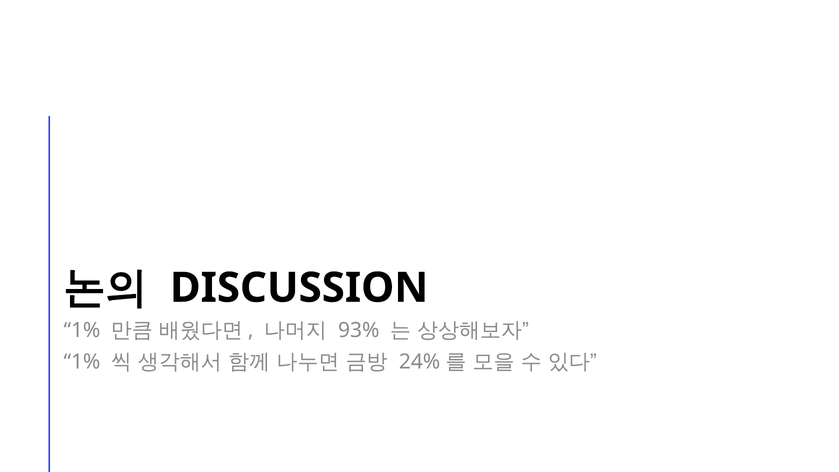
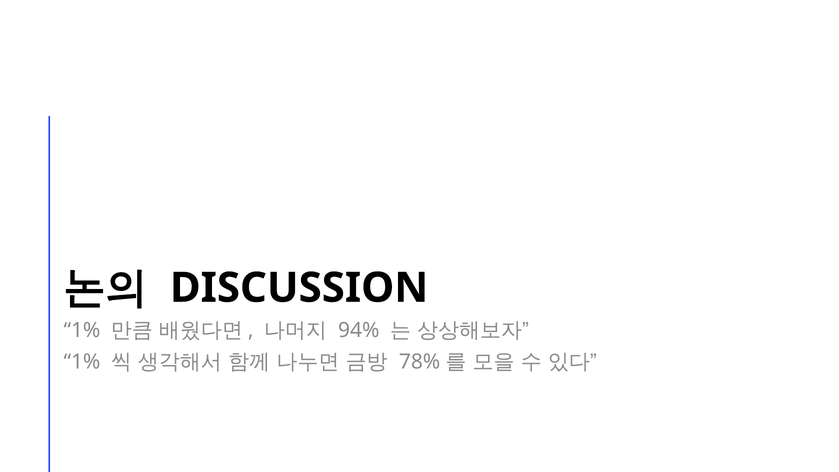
93%: 93% -> 94%
24%: 24% -> 78%
